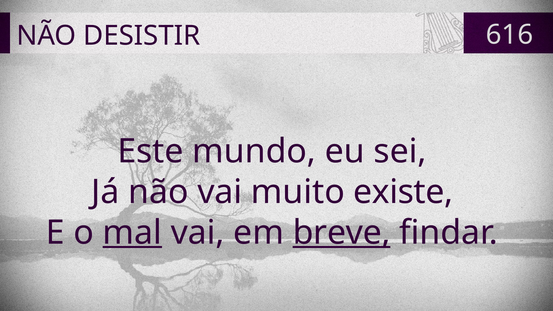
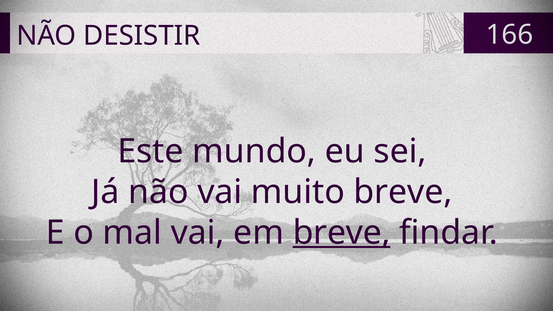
616: 616 -> 166
muito existe: existe -> breve
mal underline: present -> none
